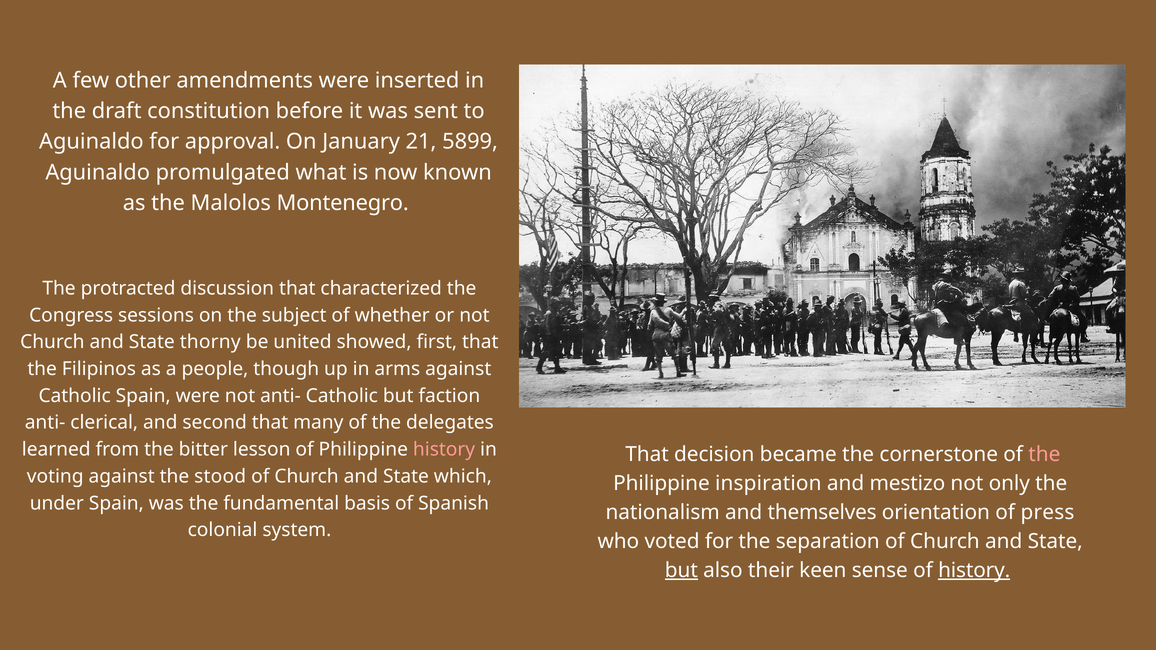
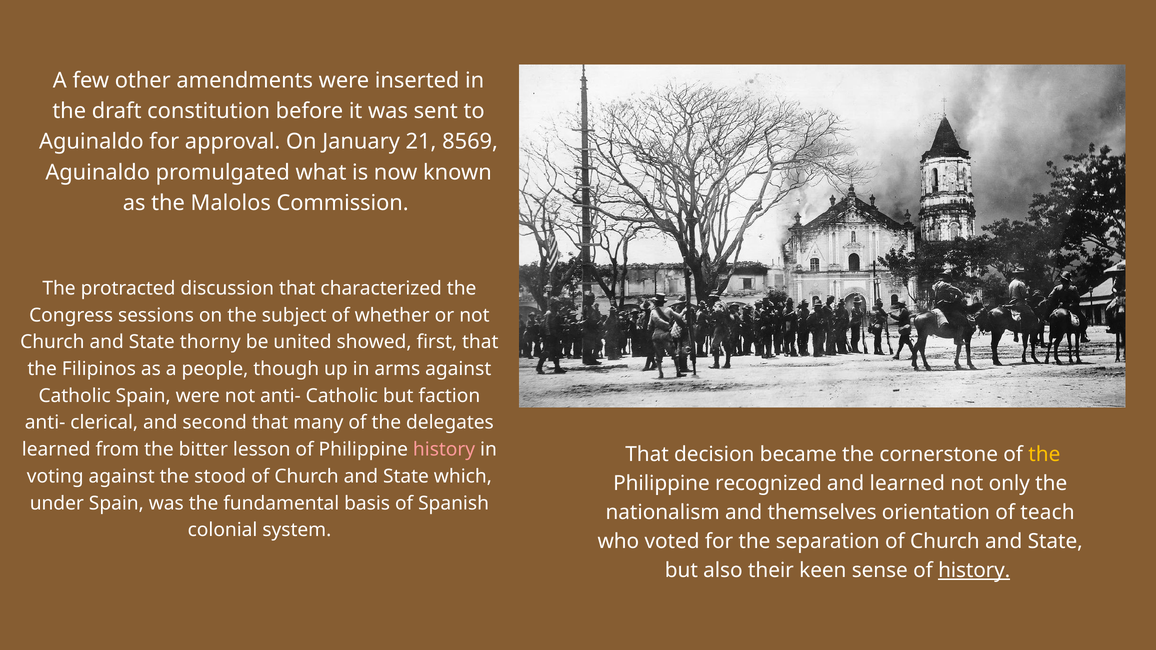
5899: 5899 -> 8569
Montenegro: Montenegro -> Commission
the at (1044, 454) colour: pink -> yellow
inspiration: inspiration -> recognized
and mestizo: mestizo -> learned
press: press -> teach
but at (681, 571) underline: present -> none
